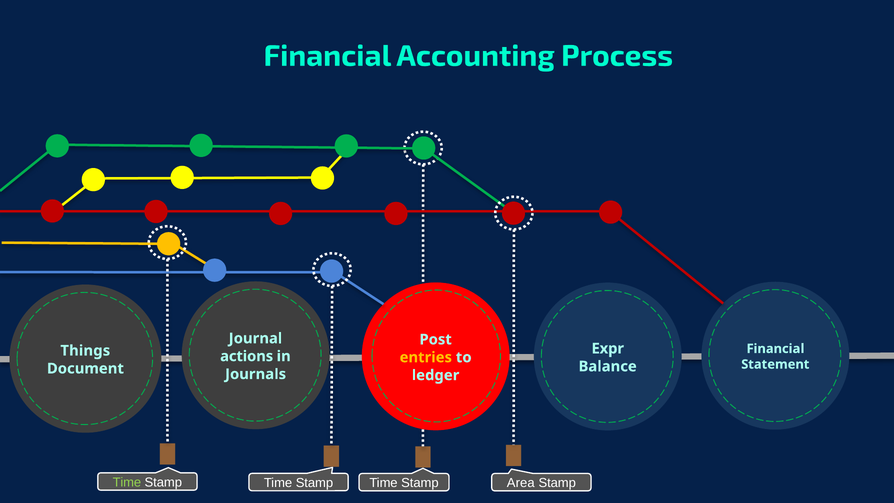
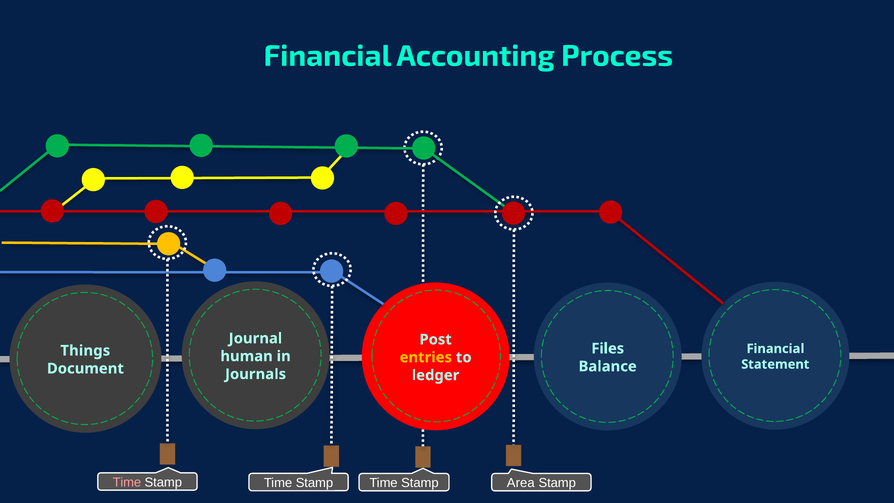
Expr: Expr -> Files
actions: actions -> human
Time at (127, 482) colour: light green -> pink
